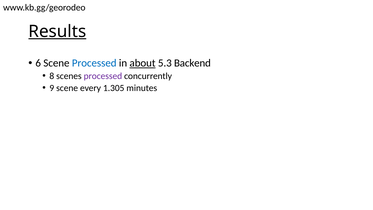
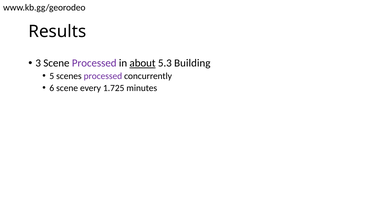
Results underline: present -> none
6: 6 -> 3
Processed at (94, 63) colour: blue -> purple
Backend: Backend -> Building
8: 8 -> 5
9: 9 -> 6
1.305: 1.305 -> 1.725
